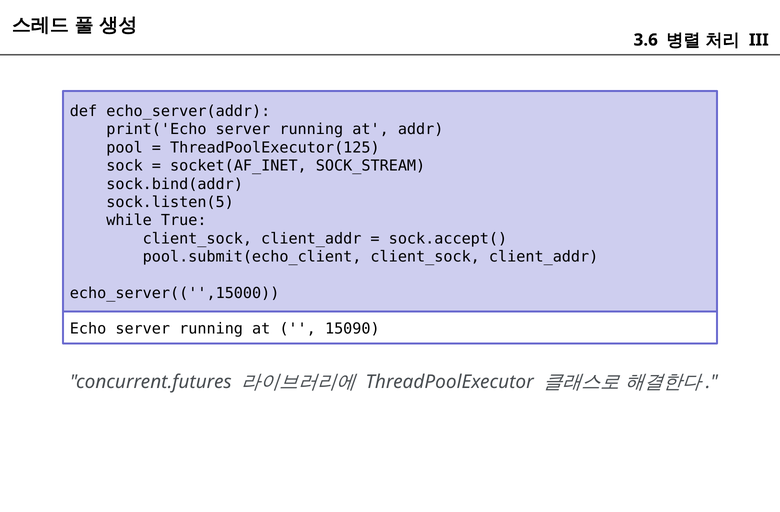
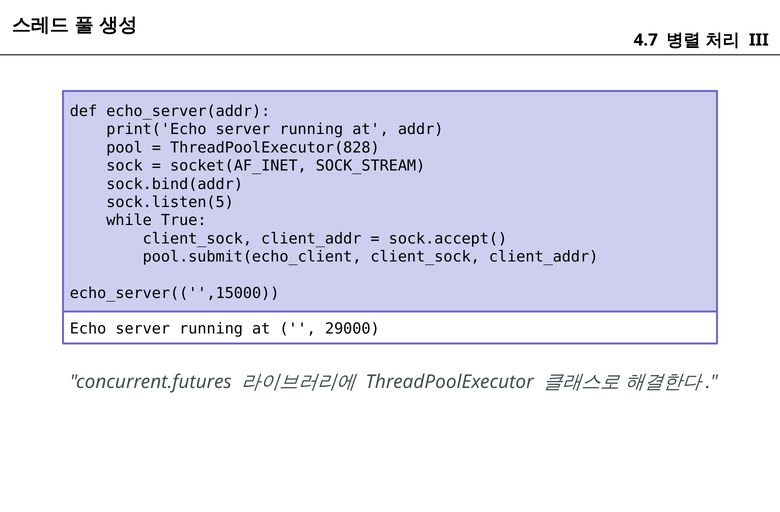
3.6: 3.6 -> 4.7
ThreadPoolExecutor(125: ThreadPoolExecutor(125 -> ThreadPoolExecutor(828
15090: 15090 -> 29000
